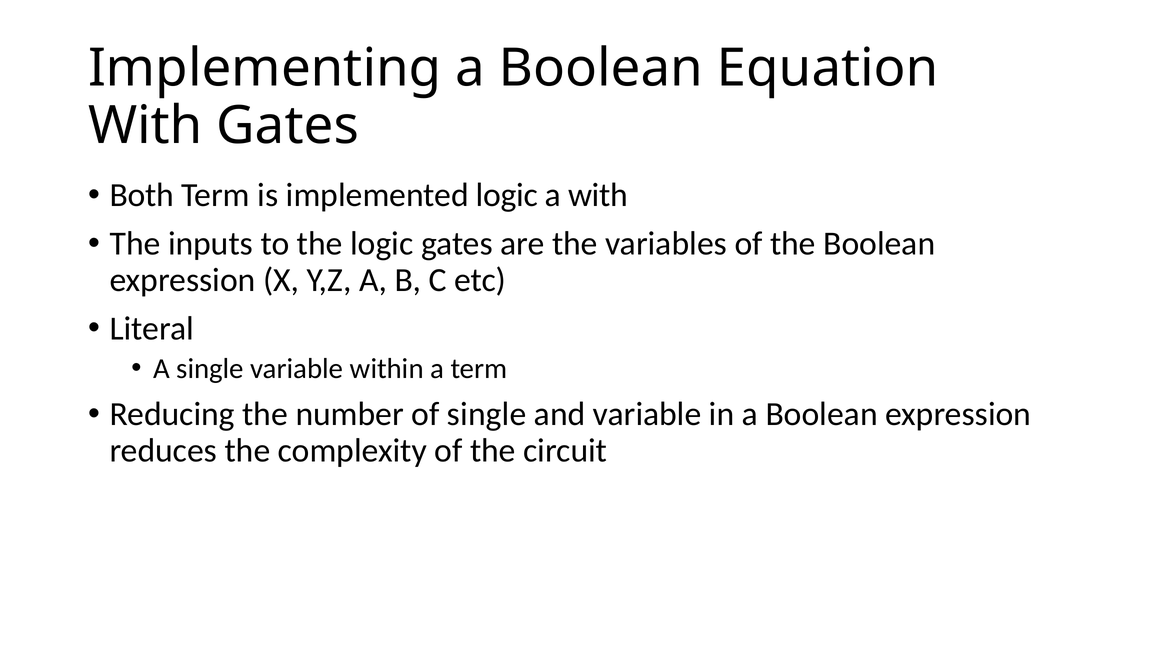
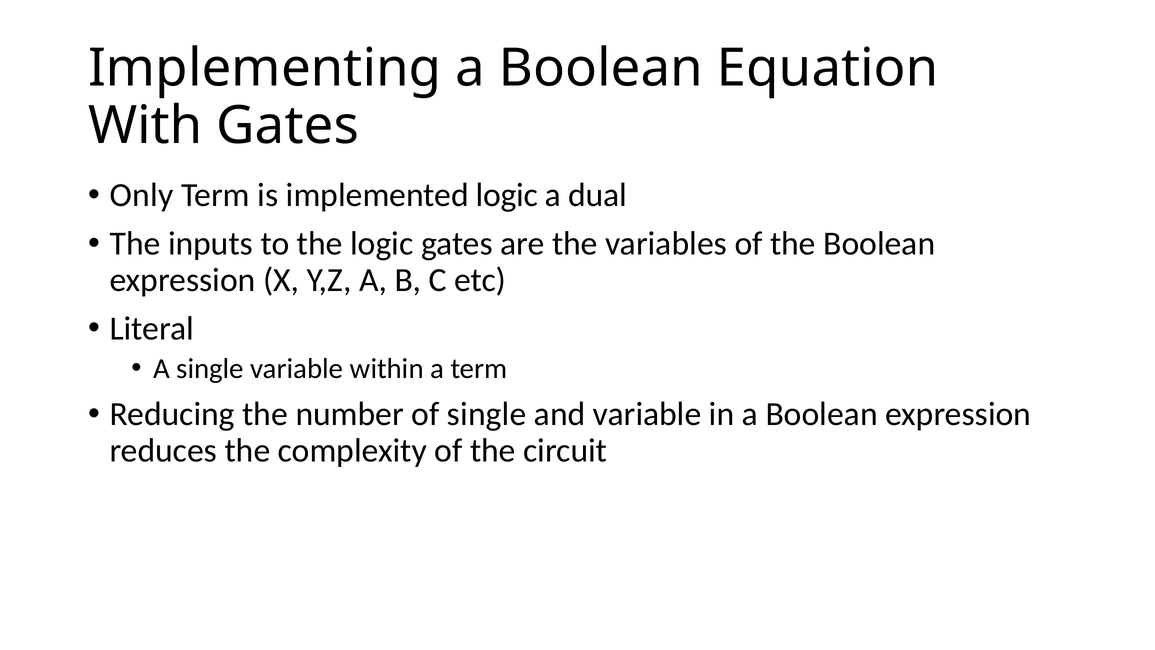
Both: Both -> Only
a with: with -> dual
